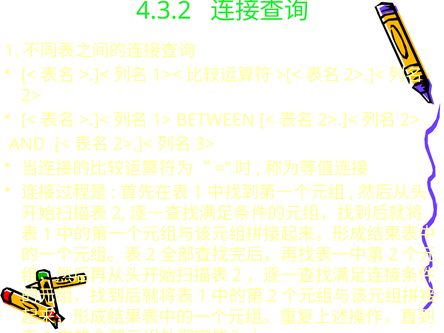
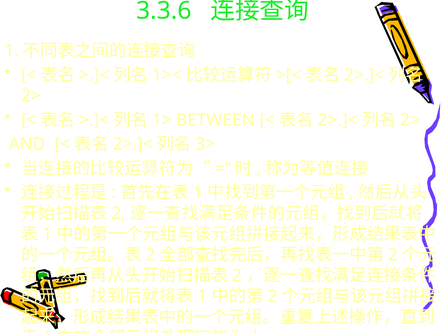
4.3.2: 4.3.2 -> 3.3.6
